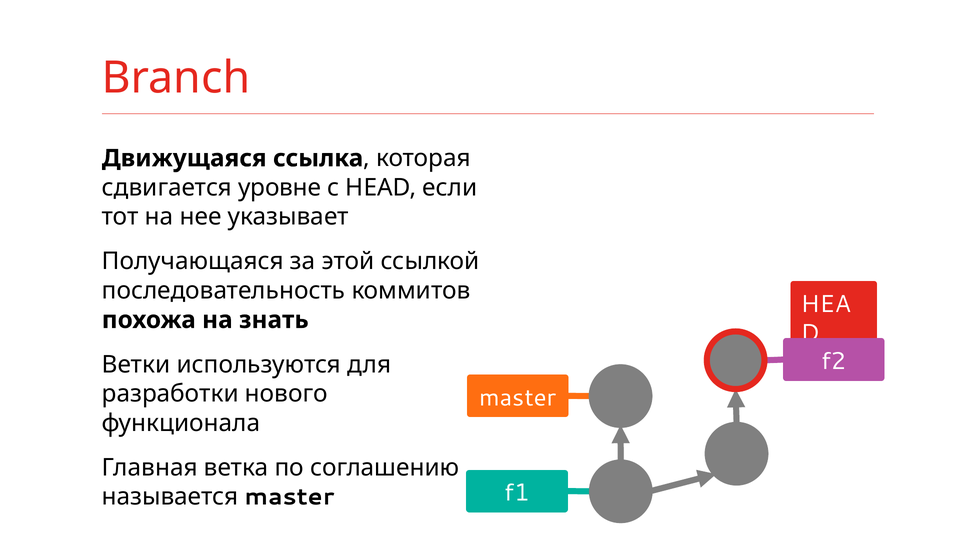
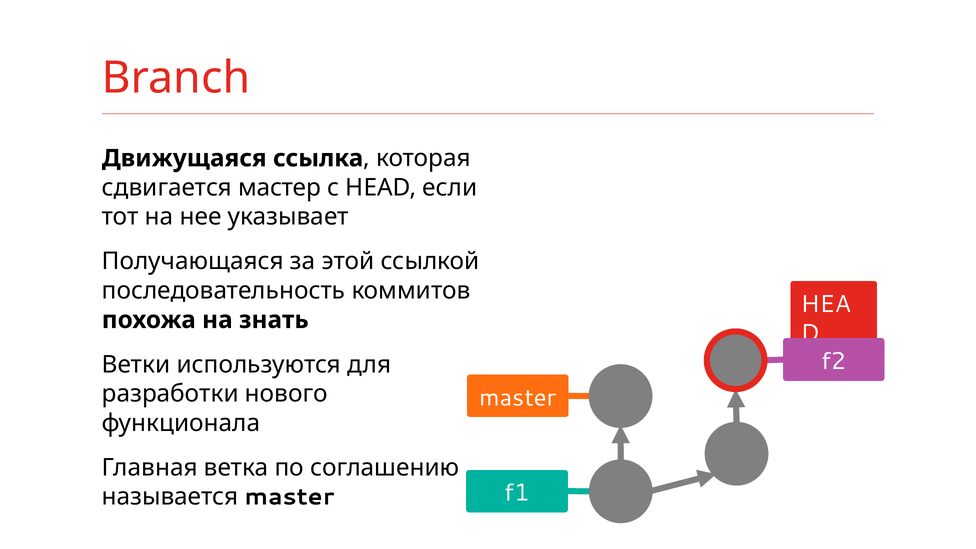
уровне: уровне -> мастер
